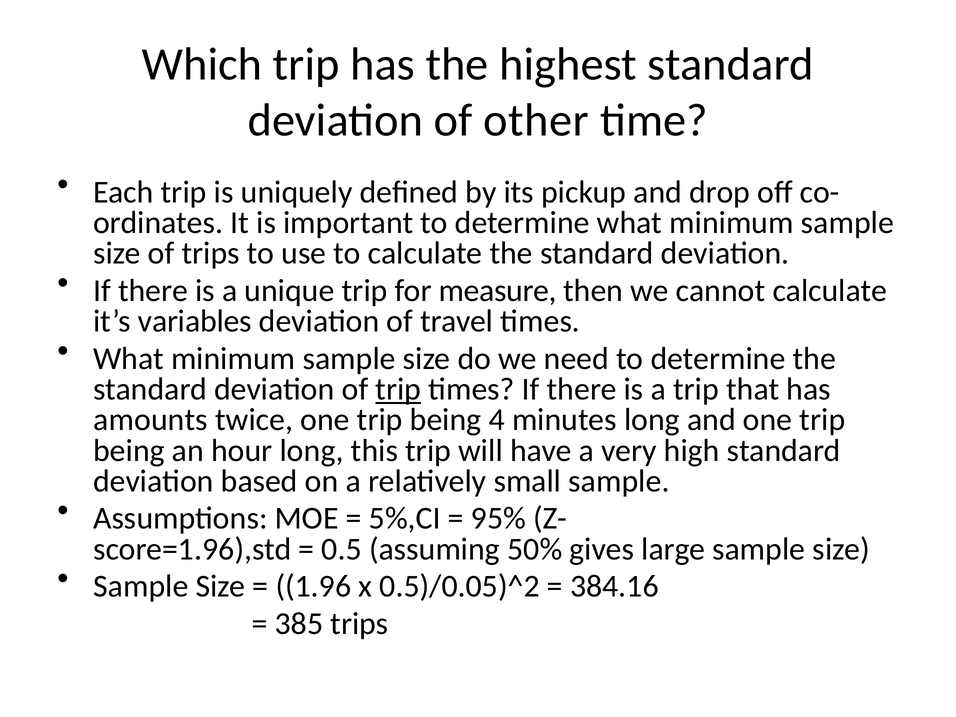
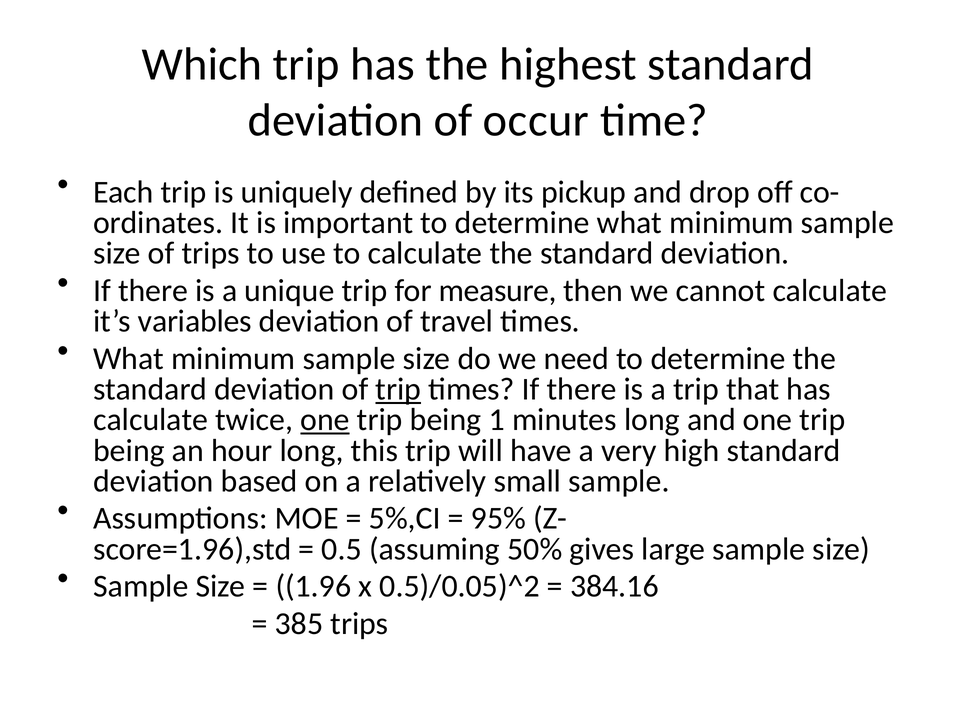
other: other -> occur
amounts at (151, 420): amounts -> calculate
one at (325, 420) underline: none -> present
4: 4 -> 1
